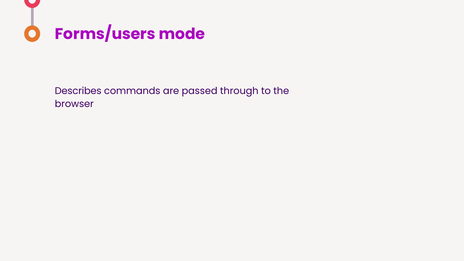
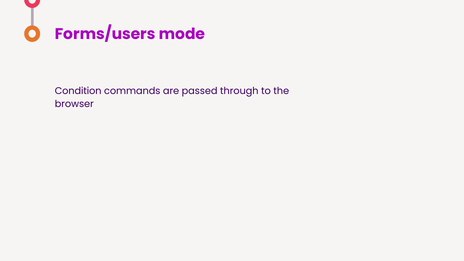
Describes: Describes -> Condition
